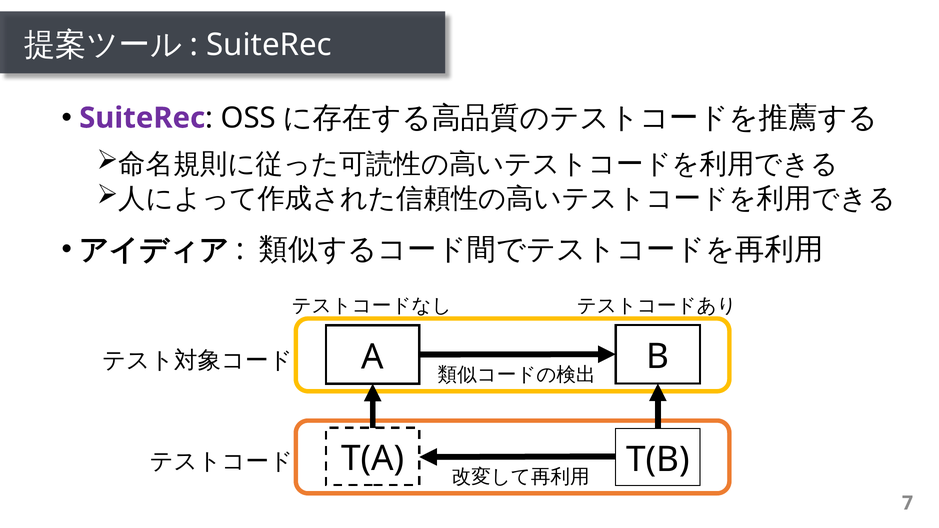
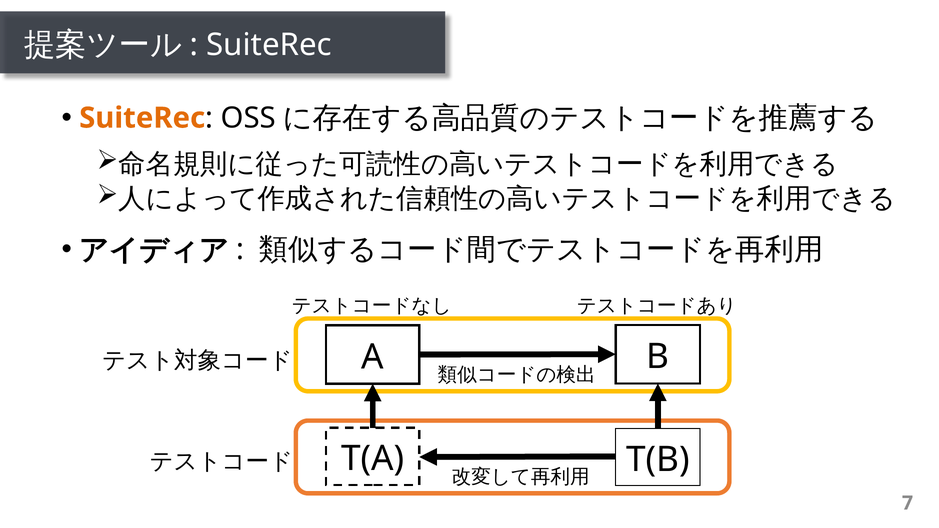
SuiteRec at (142, 118) colour: purple -> orange
